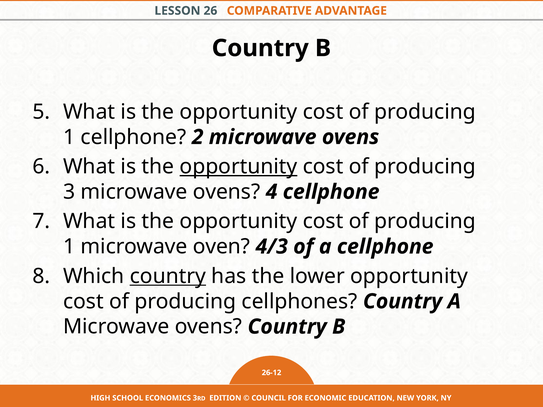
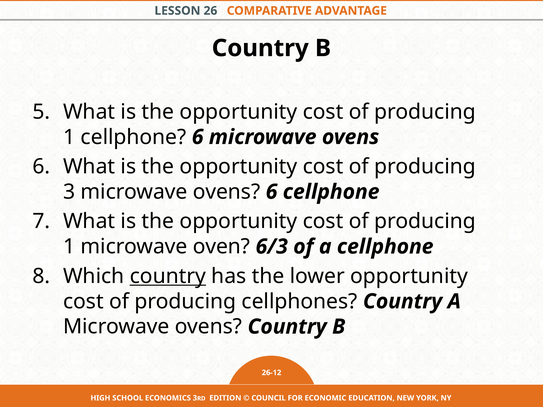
cellphone 2: 2 -> 6
opportunity at (238, 167) underline: present -> none
3 microwave ovens 4: 4 -> 6
4/3: 4/3 -> 6/3
